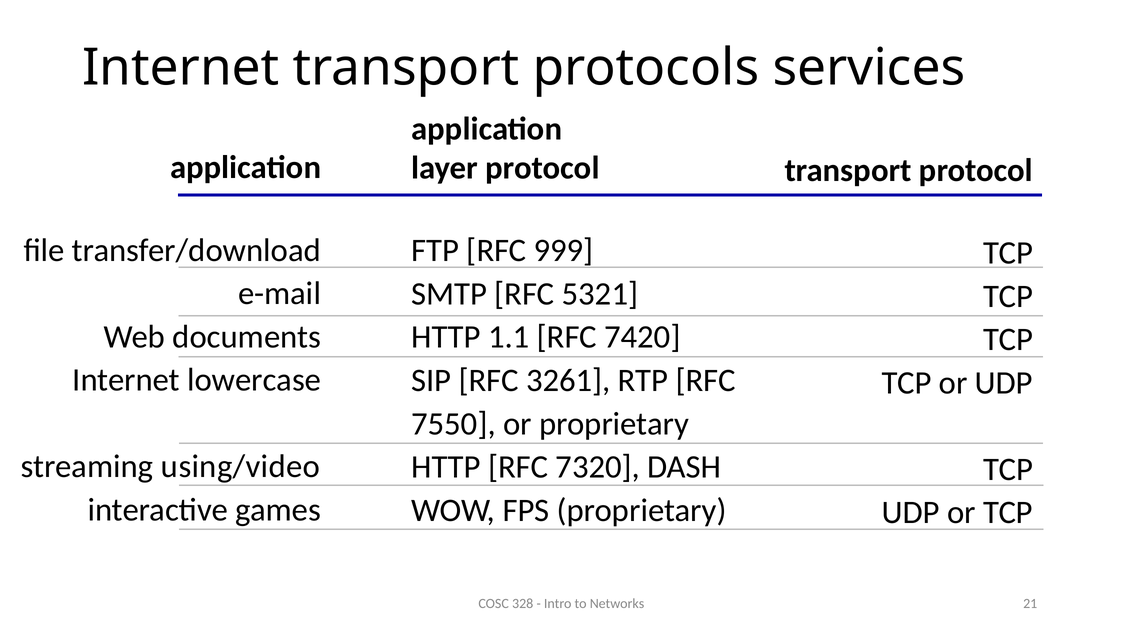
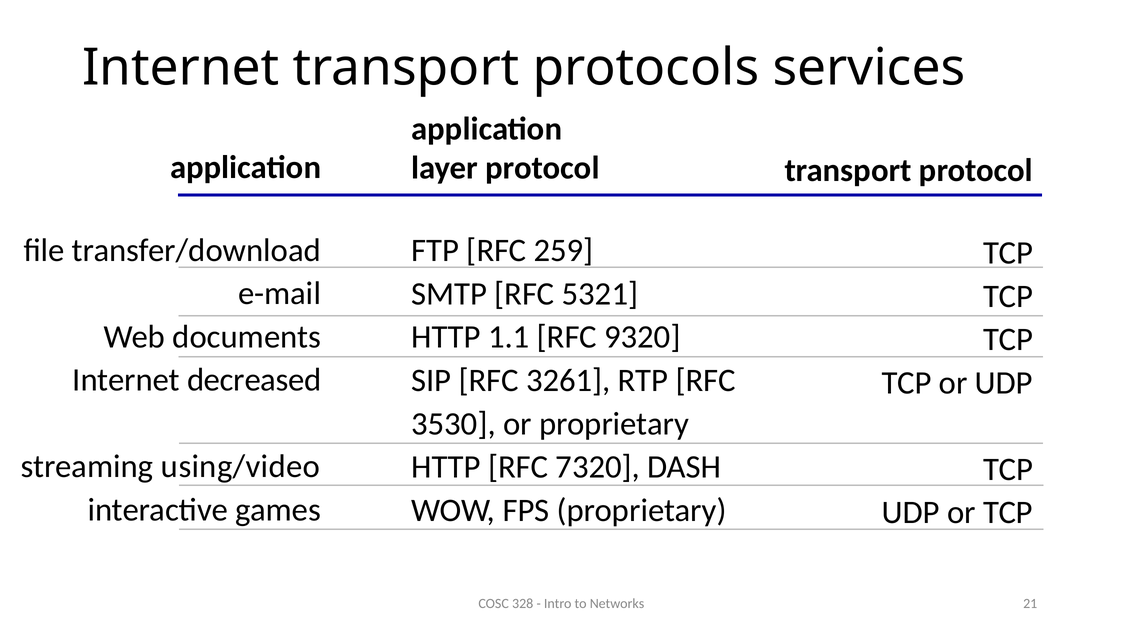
999: 999 -> 259
7420: 7420 -> 9320
lowercase: lowercase -> decreased
7550: 7550 -> 3530
